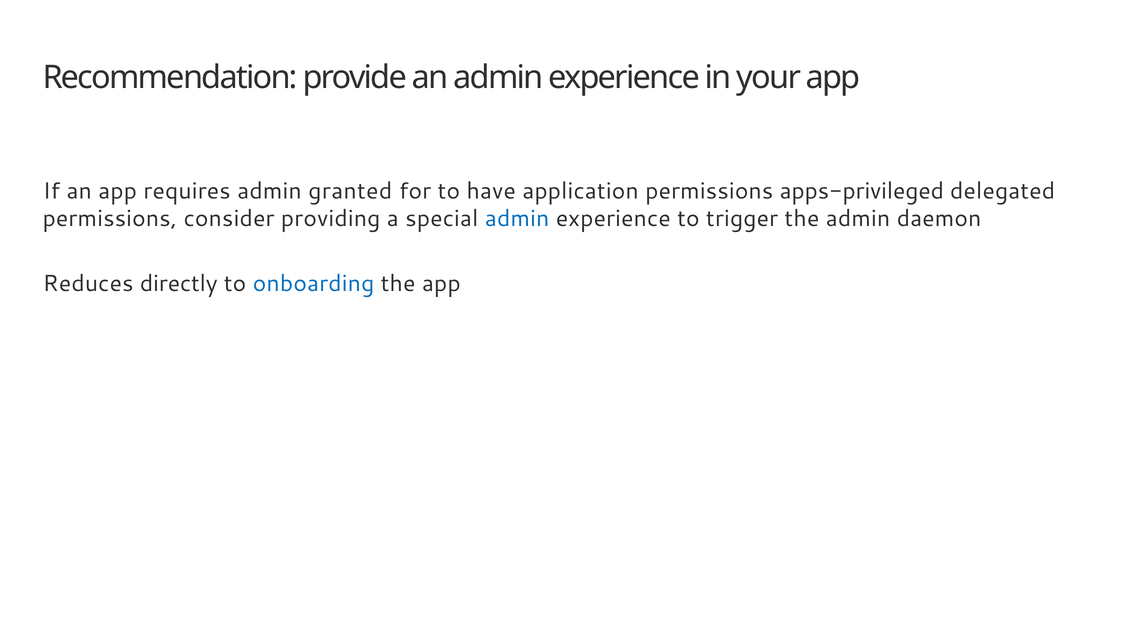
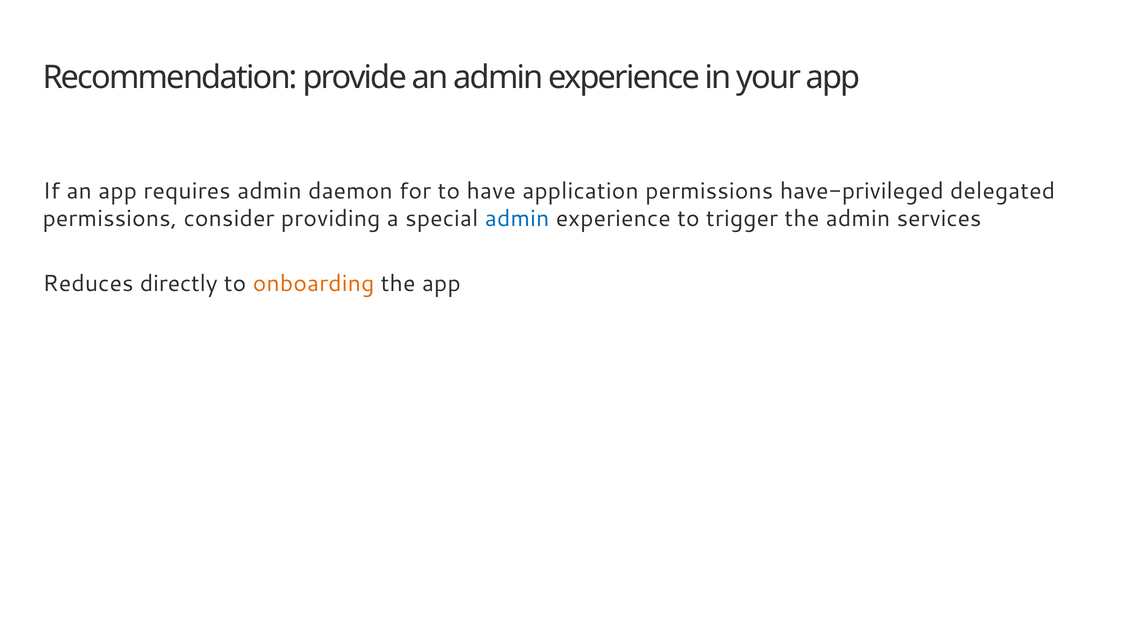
granted: granted -> daemon
apps-privileged: apps-privileged -> have-privileged
daemon: daemon -> services
onboarding colour: blue -> orange
